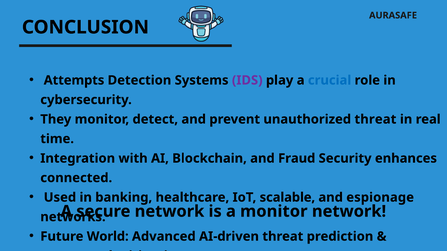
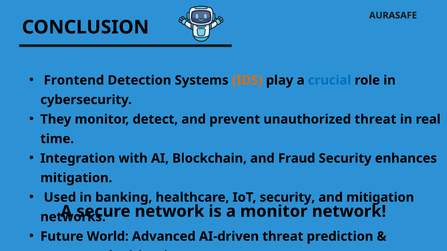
Attempts: Attempts -> Frontend
IDS colour: purple -> orange
connected at (76, 178): connected -> mitigation
IoT scalable: scalable -> security
and espionage: espionage -> mitigation
